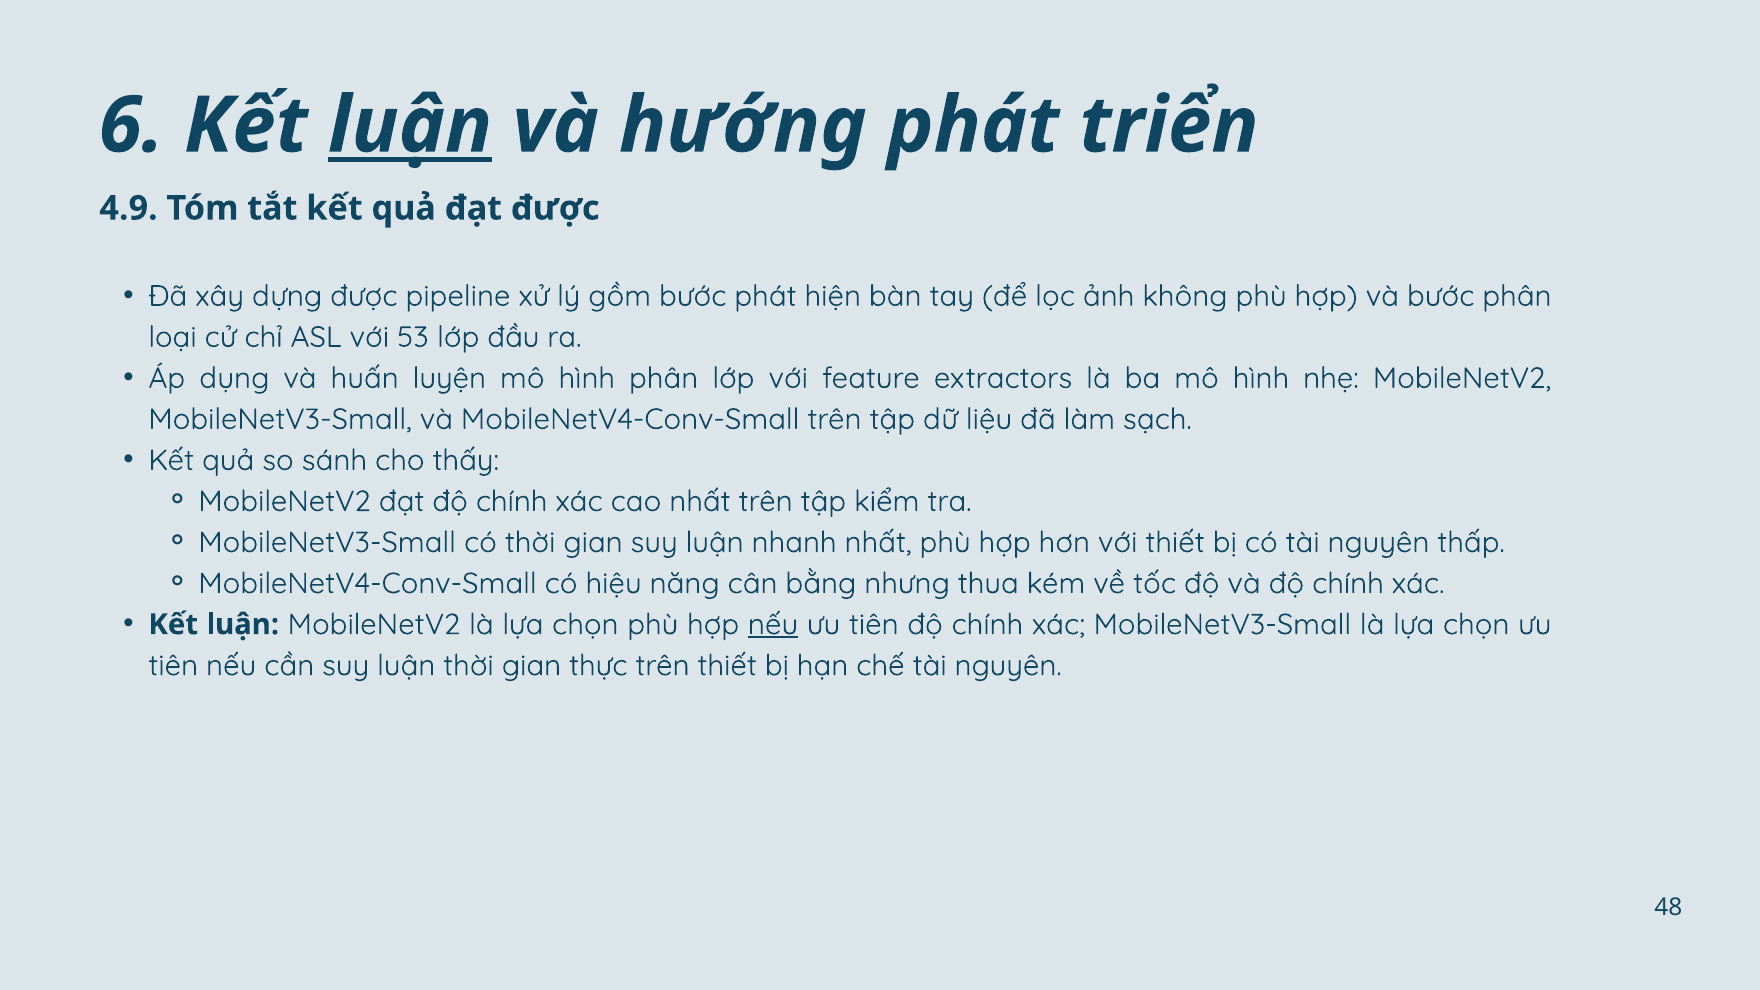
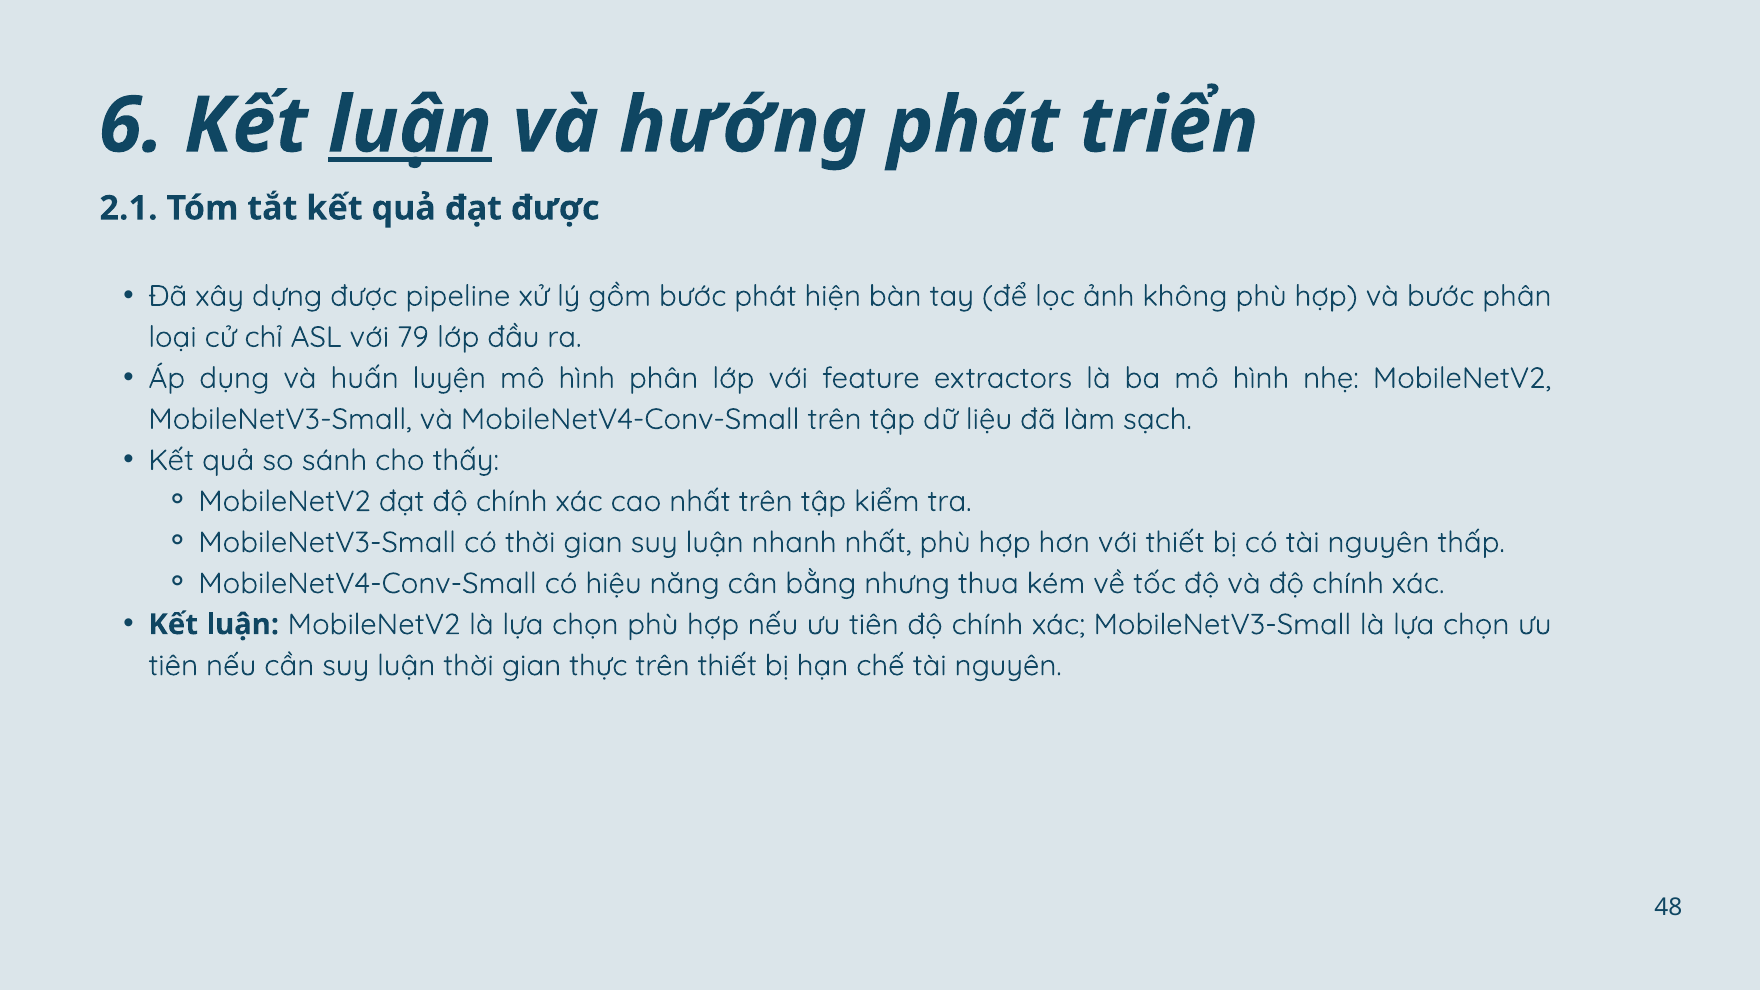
4.9: 4.9 -> 2.1
53: 53 -> 79
nếu at (773, 625) underline: present -> none
